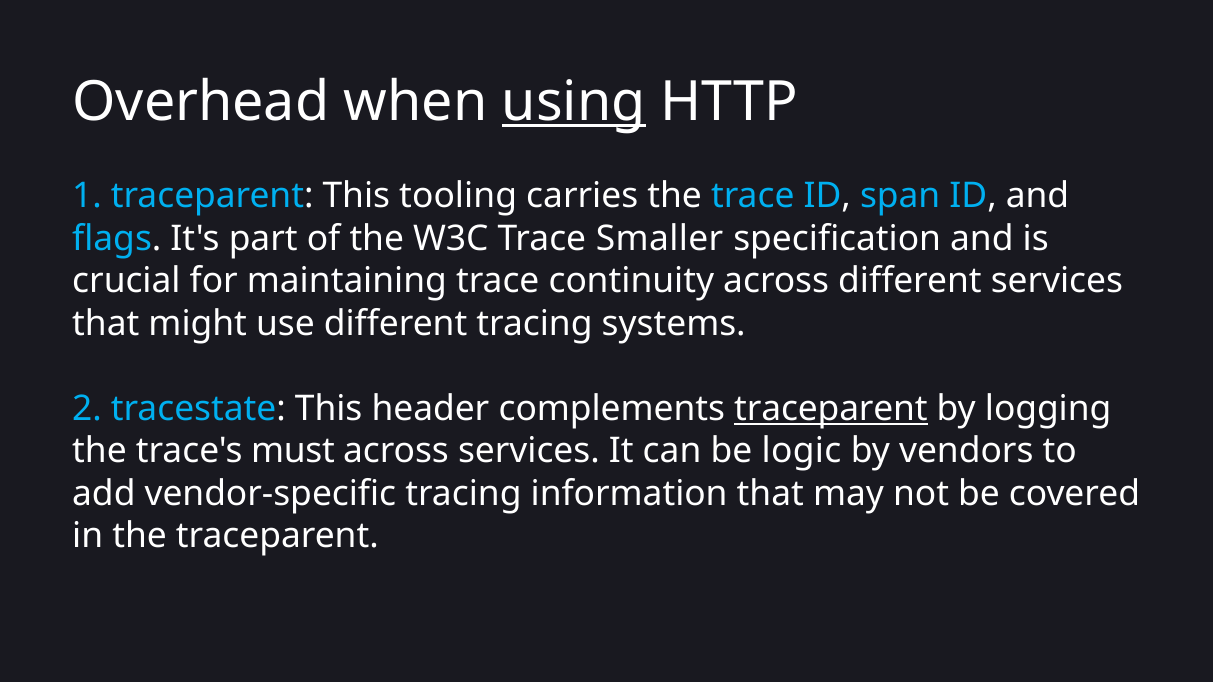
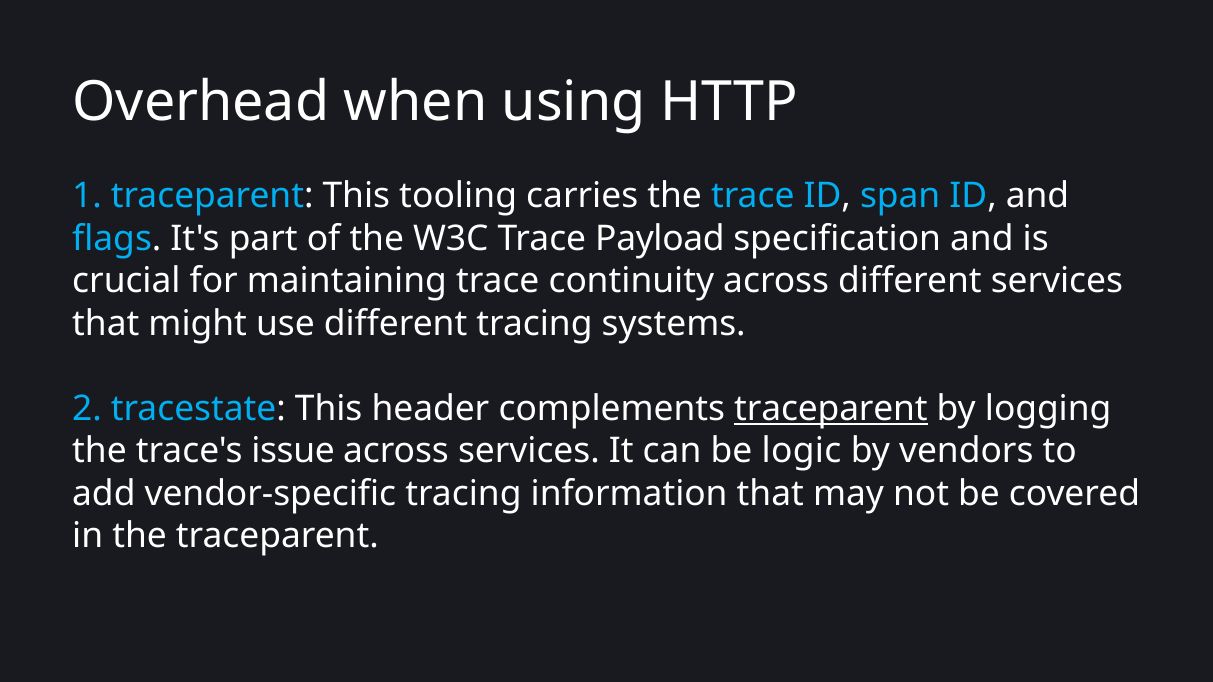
using underline: present -> none
Smaller: Smaller -> Payload
must: must -> issue
